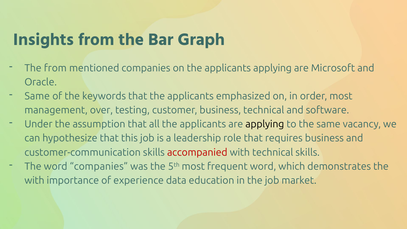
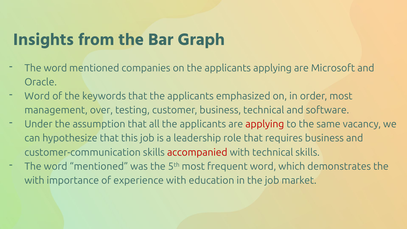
from at (55, 68): from -> word
Same at (37, 96): Same -> Word
applying at (265, 124) colour: black -> red
companies at (99, 166): companies -> mentioned
experience data: data -> with
